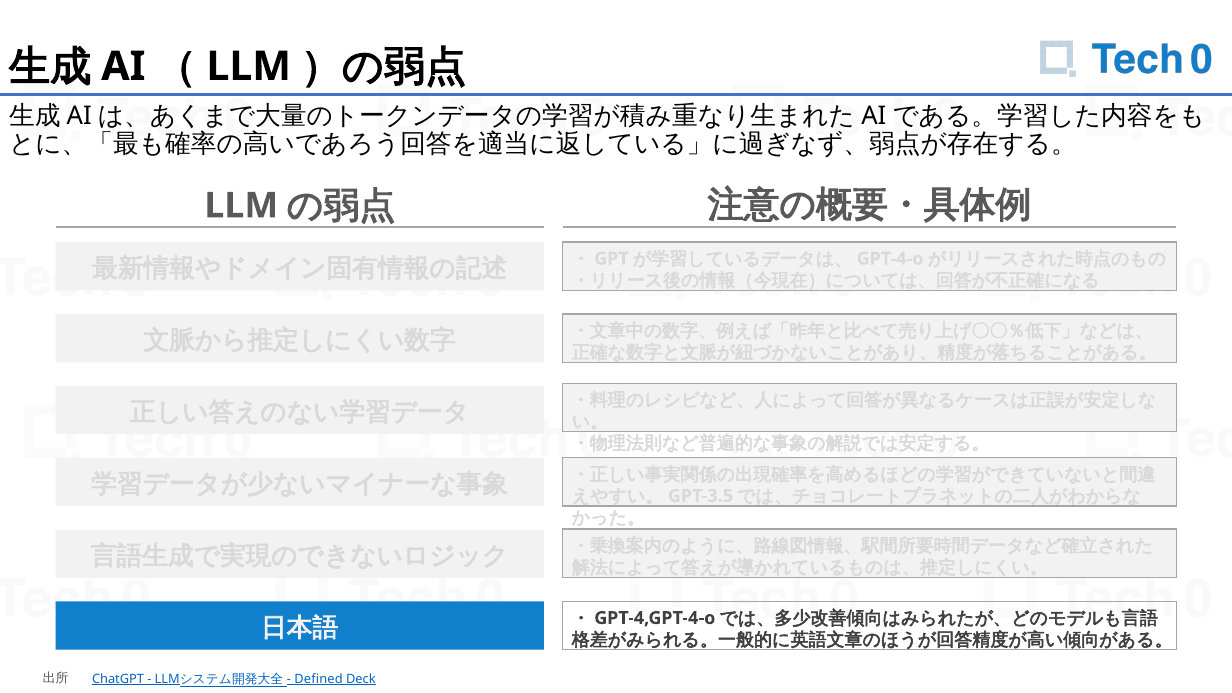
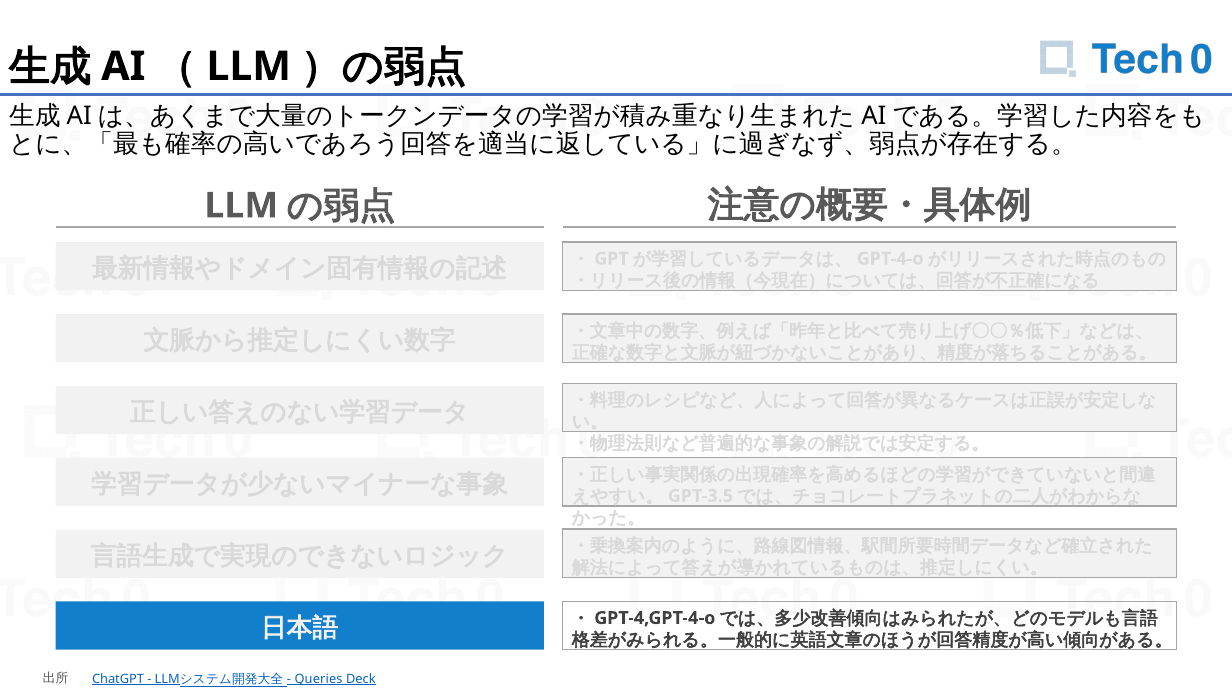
Defined: Defined -> Queries
